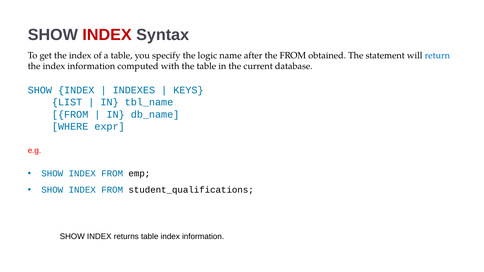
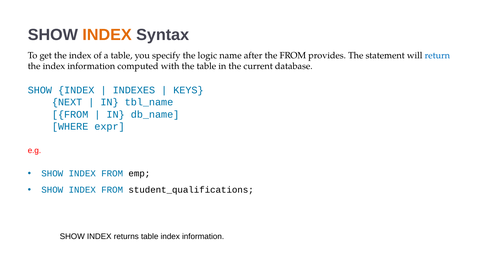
INDEX at (107, 35) colour: red -> orange
obtained: obtained -> provides
LIST: LIST -> NEXT
